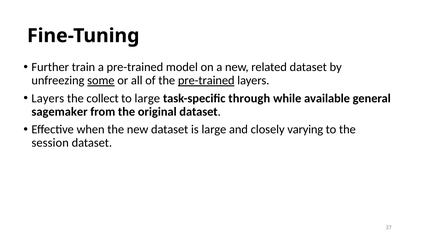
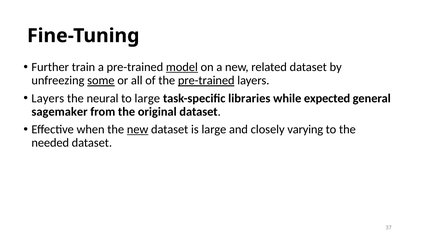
model underline: none -> present
collect: collect -> neural
through: through -> libraries
available: available -> expected
new at (138, 129) underline: none -> present
session: session -> needed
